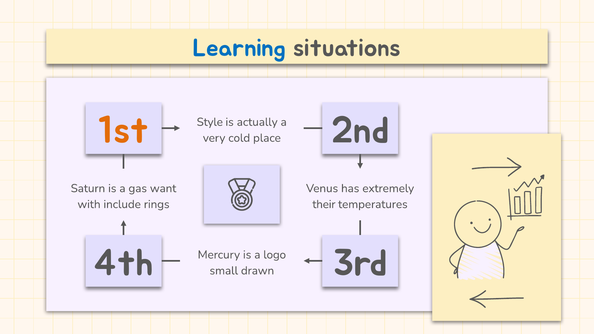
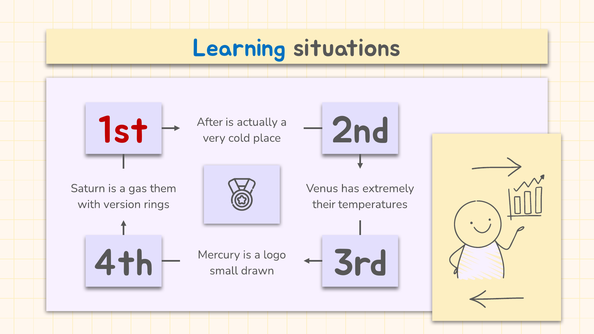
1st colour: orange -> red
Style: Style -> After
want: want -> them
include: include -> version
